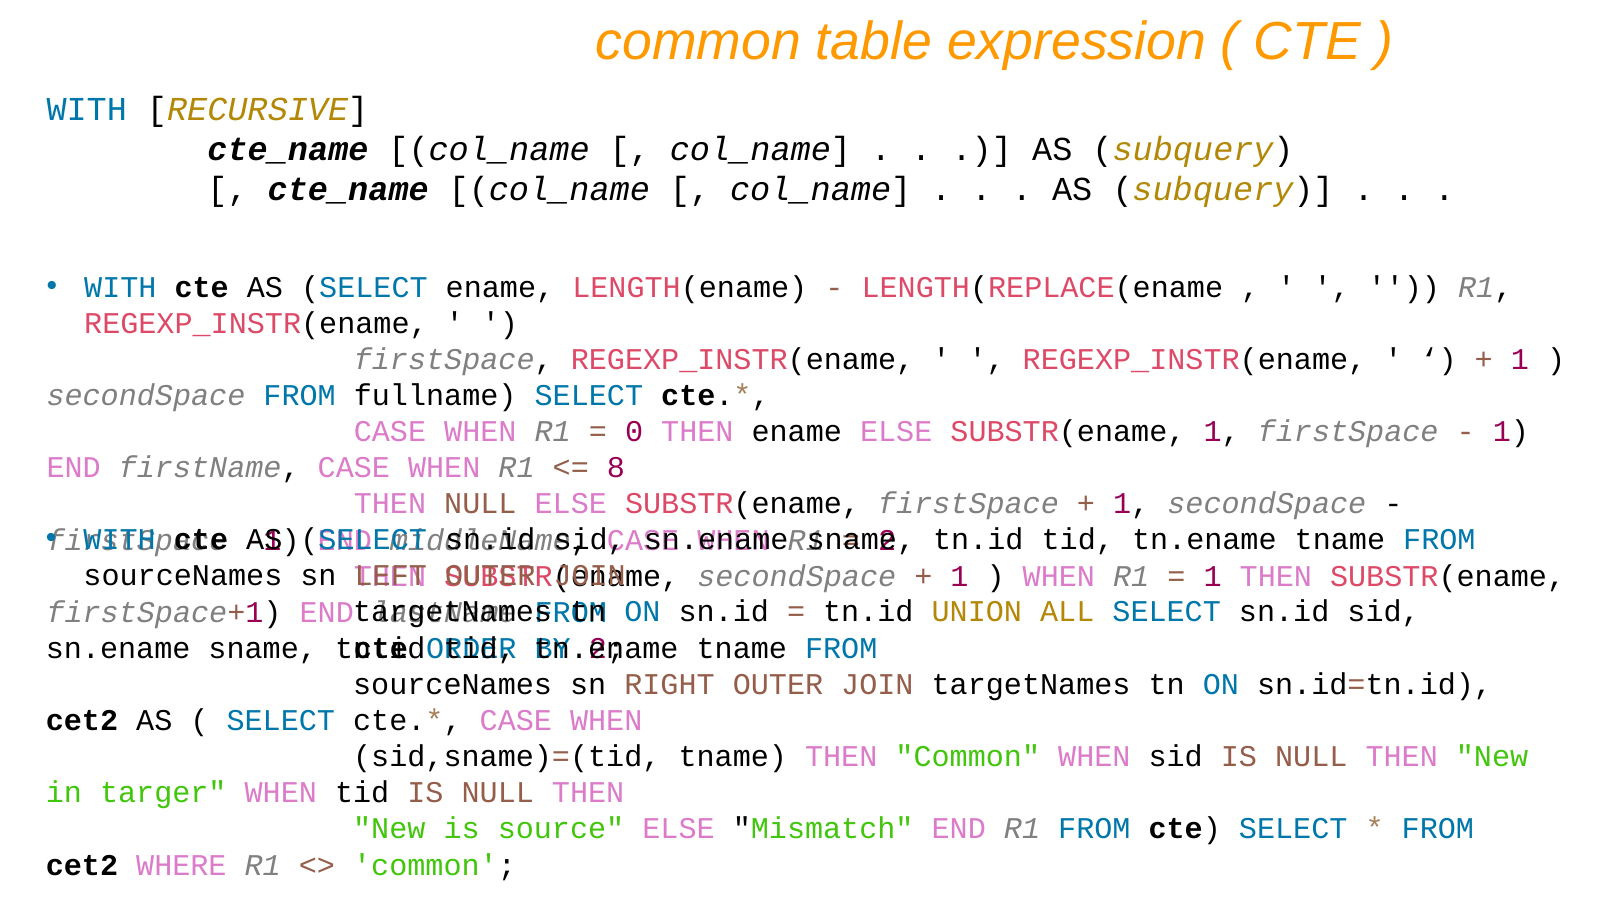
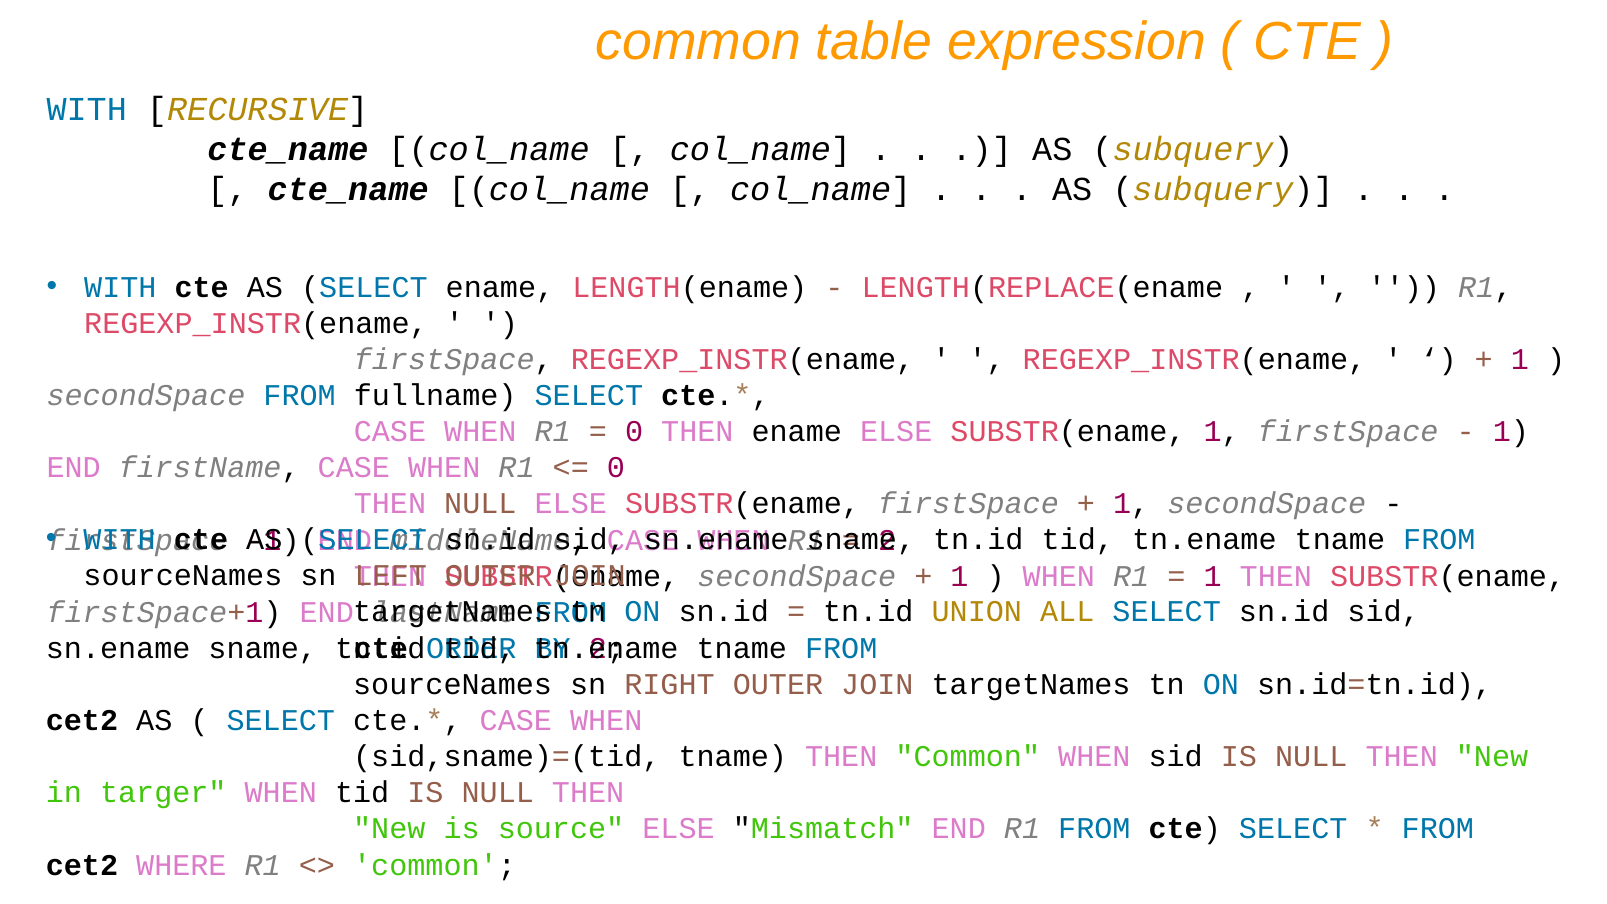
8 at (616, 468): 8 -> 0
